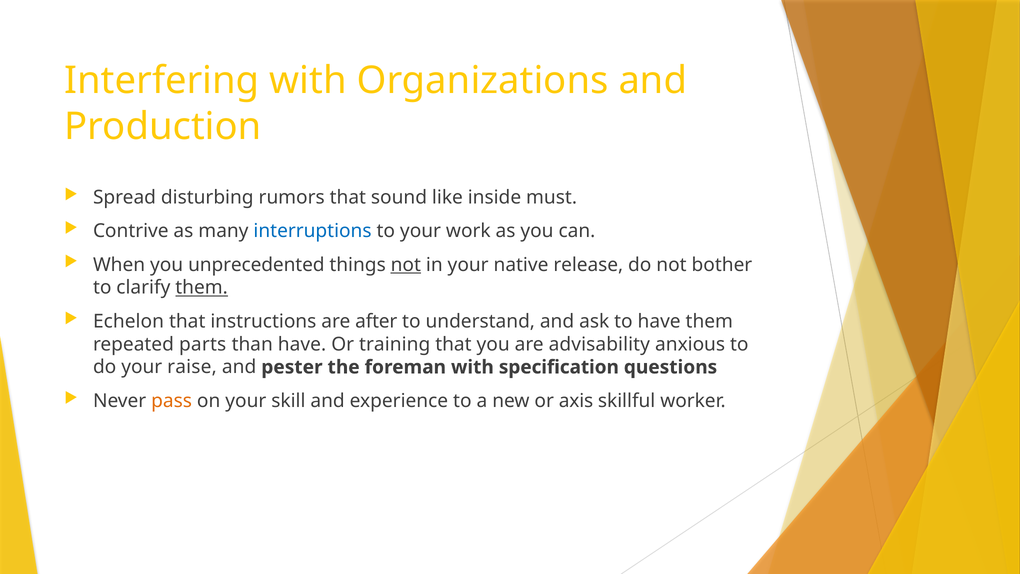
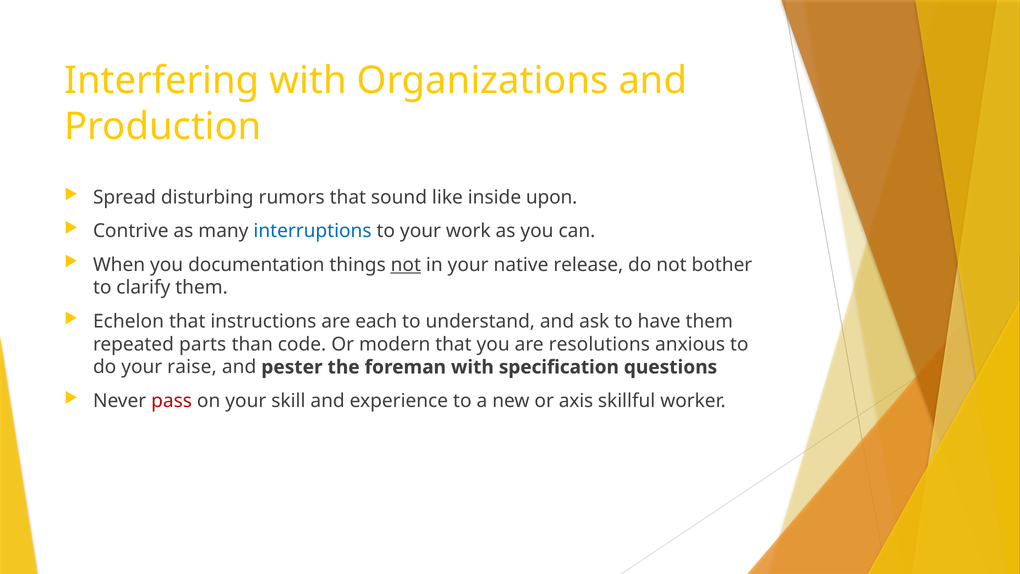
must: must -> upon
unprecedented: unprecedented -> documentation
them at (202, 288) underline: present -> none
after: after -> each
than have: have -> code
training: training -> modern
advisability: advisability -> resolutions
pass colour: orange -> red
